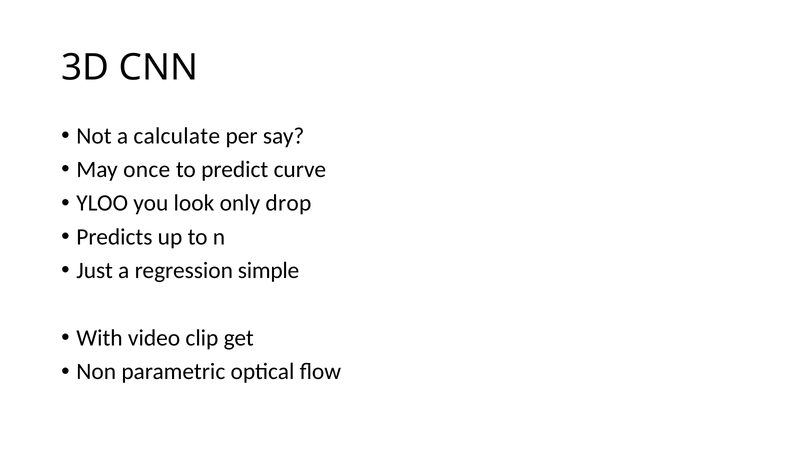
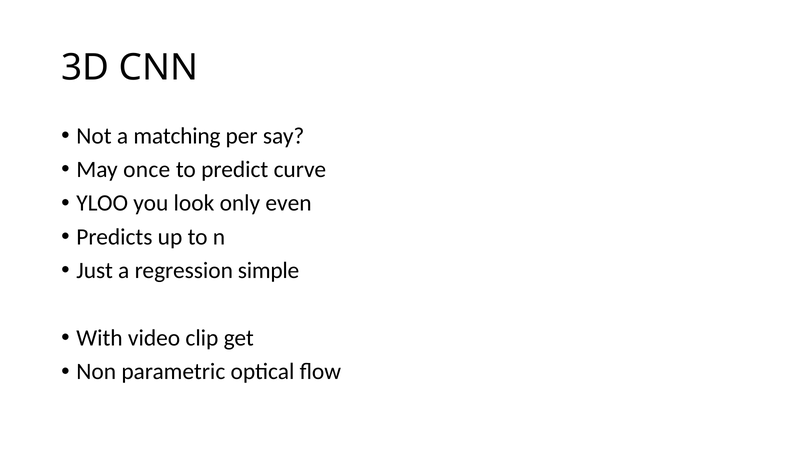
calculate: calculate -> matching
drop: drop -> even
